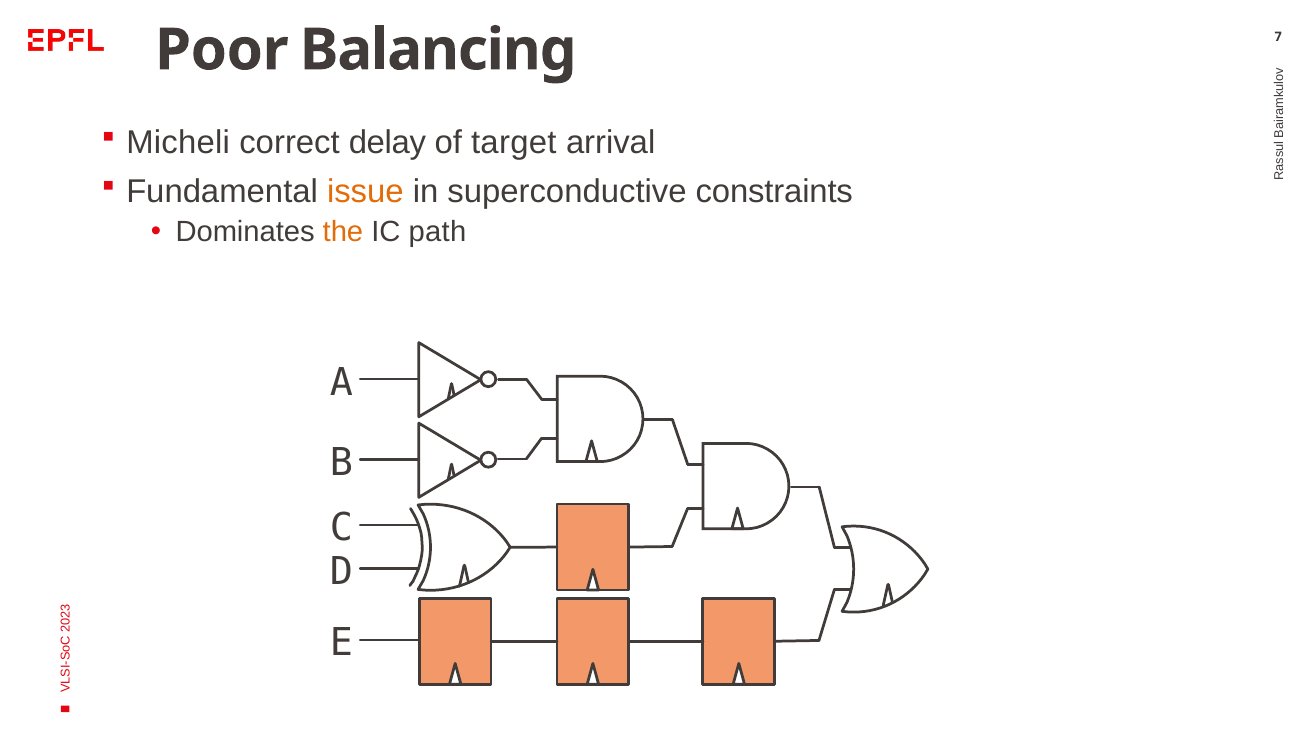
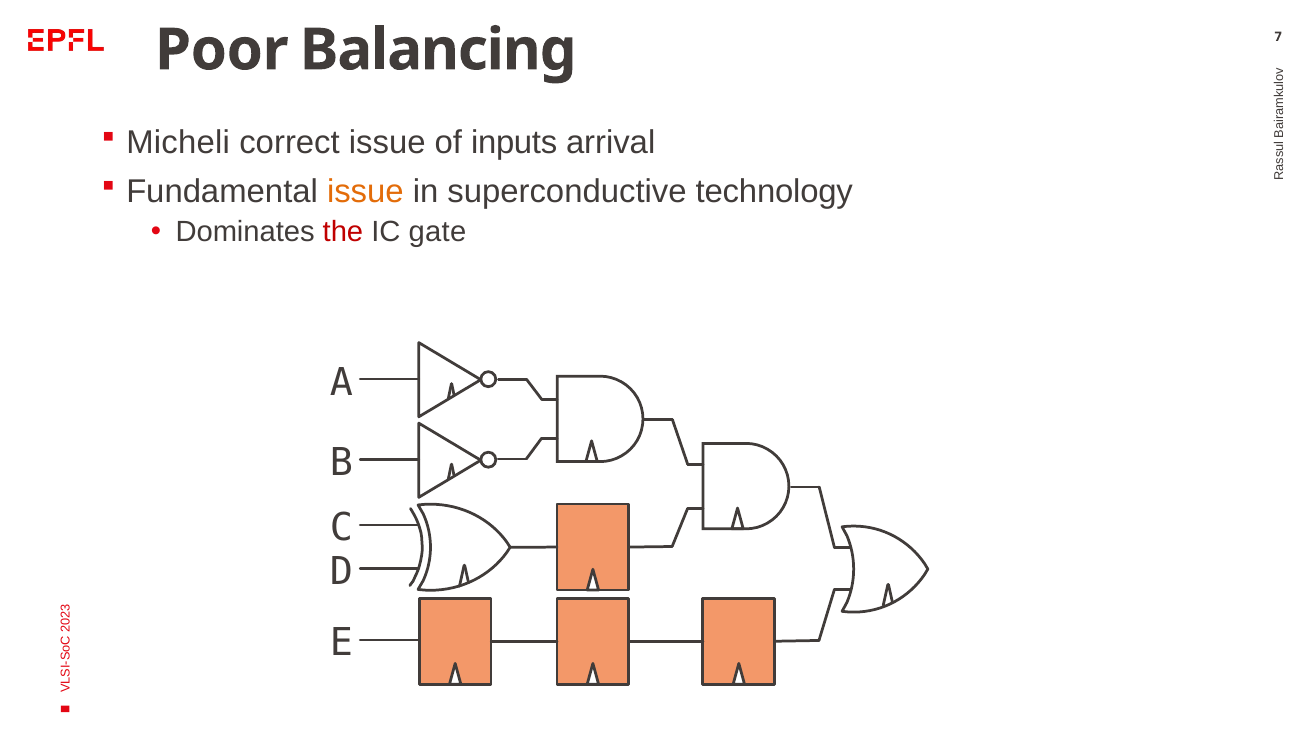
correct delay: delay -> issue
target: target -> inputs
constraints: constraints -> technology
the colour: orange -> red
path: path -> gate
